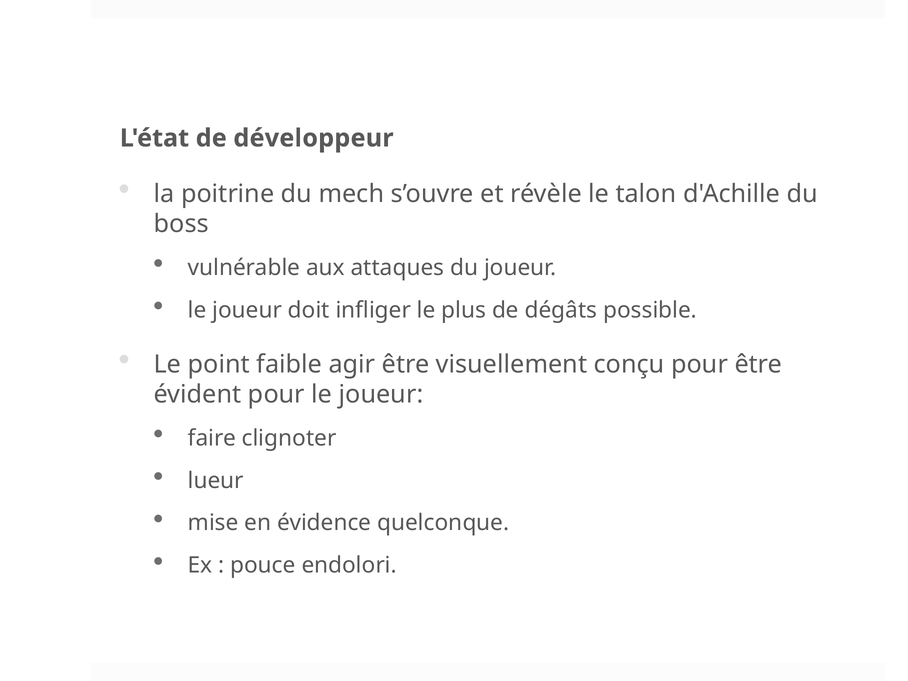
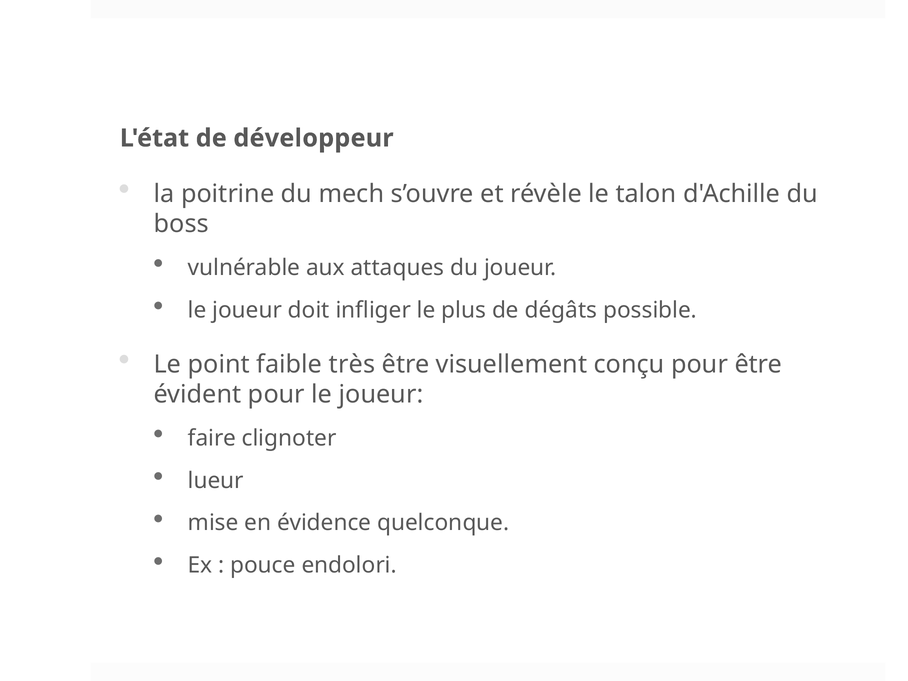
agir: agir -> très
